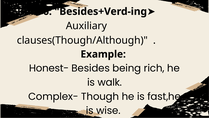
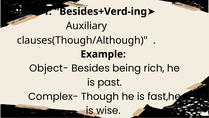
Rule-6: Rule-6 -> Rule-1
Honest-: Honest- -> Object-
walk: walk -> past
